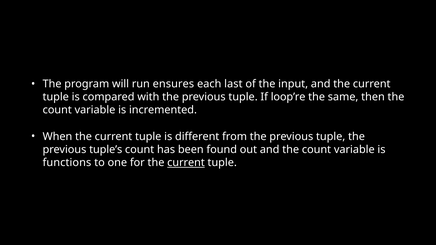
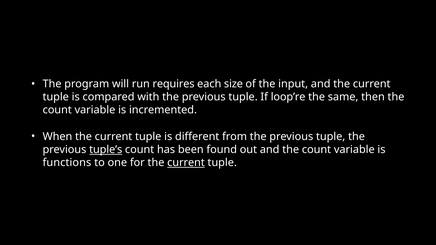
ensures: ensures -> requires
last: last -> size
tuple’s underline: none -> present
